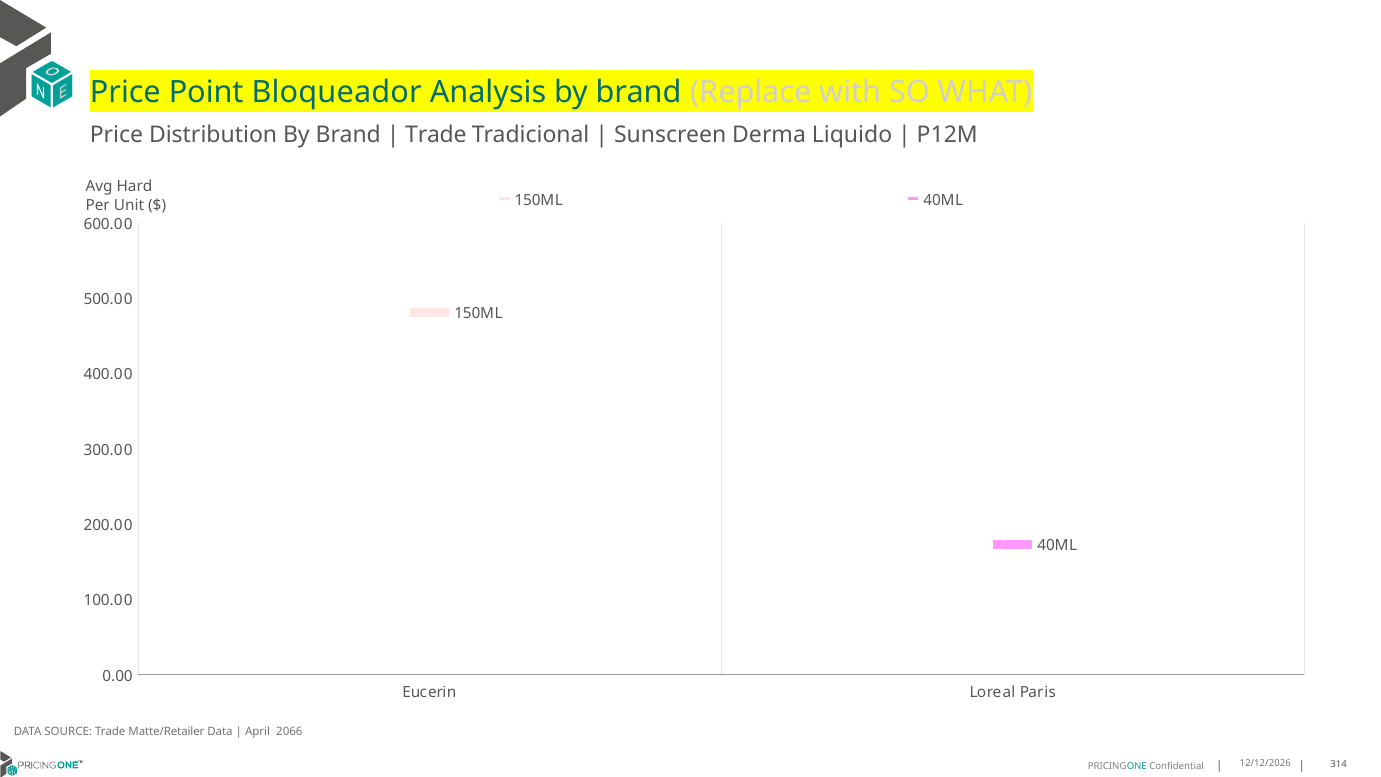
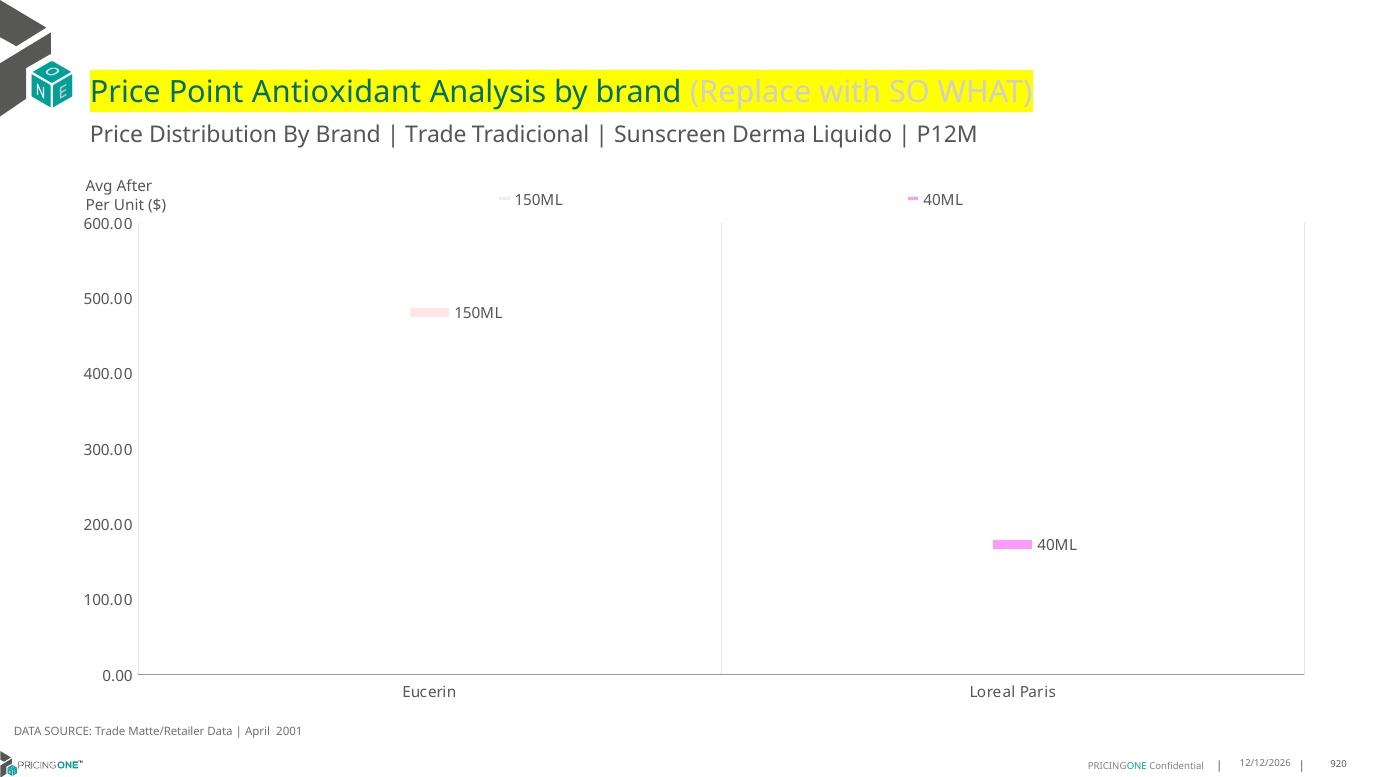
Bloqueador: Bloqueador -> Antioxidant
Hard: Hard -> After
2066: 2066 -> 2001
314: 314 -> 920
